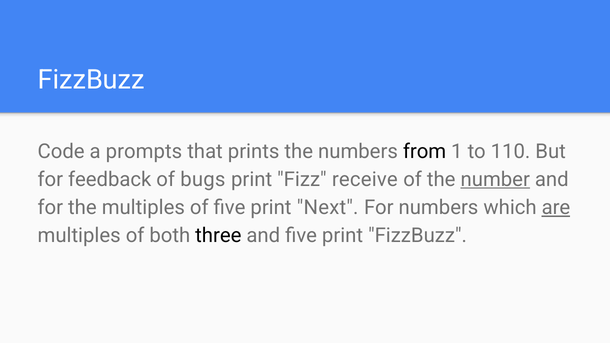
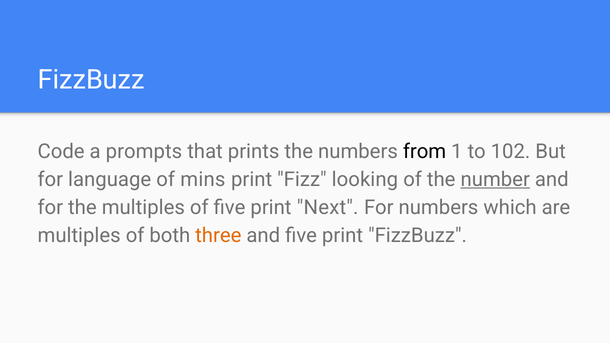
110: 110 -> 102
feedback: feedback -> language
bugs: bugs -> mins
receive: receive -> looking
are underline: present -> none
three colour: black -> orange
